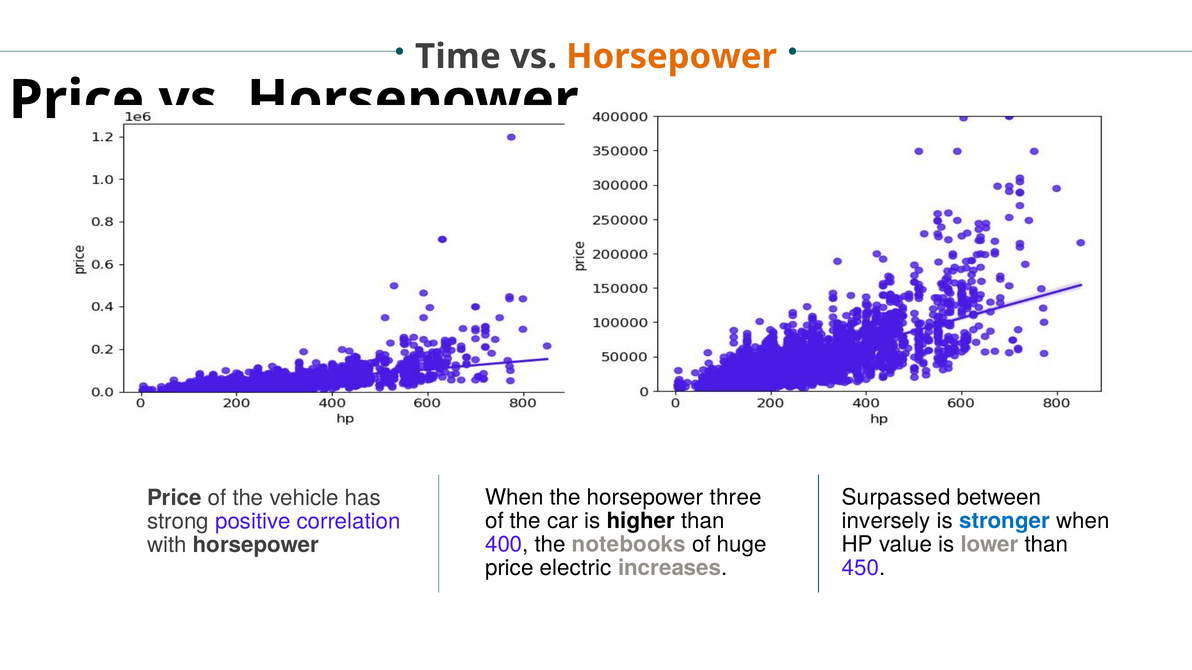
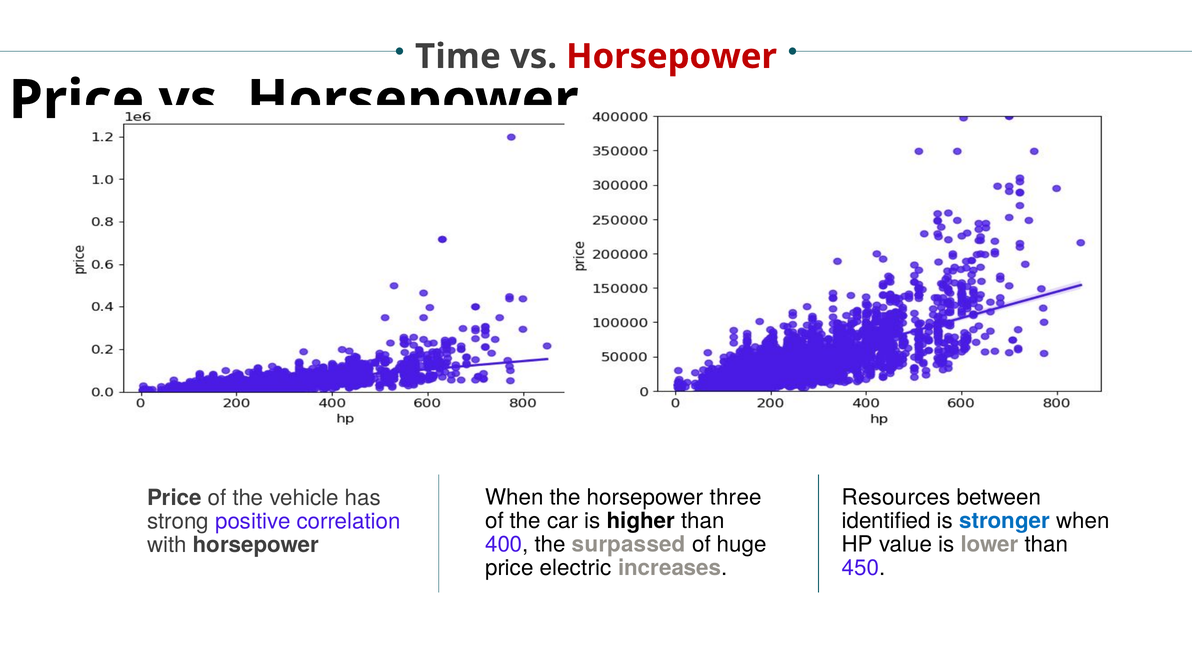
Horsepower at (671, 57) colour: orange -> red
Surpassed: Surpassed -> Resources
inversely: inversely -> identified
notebooks: notebooks -> surpassed
